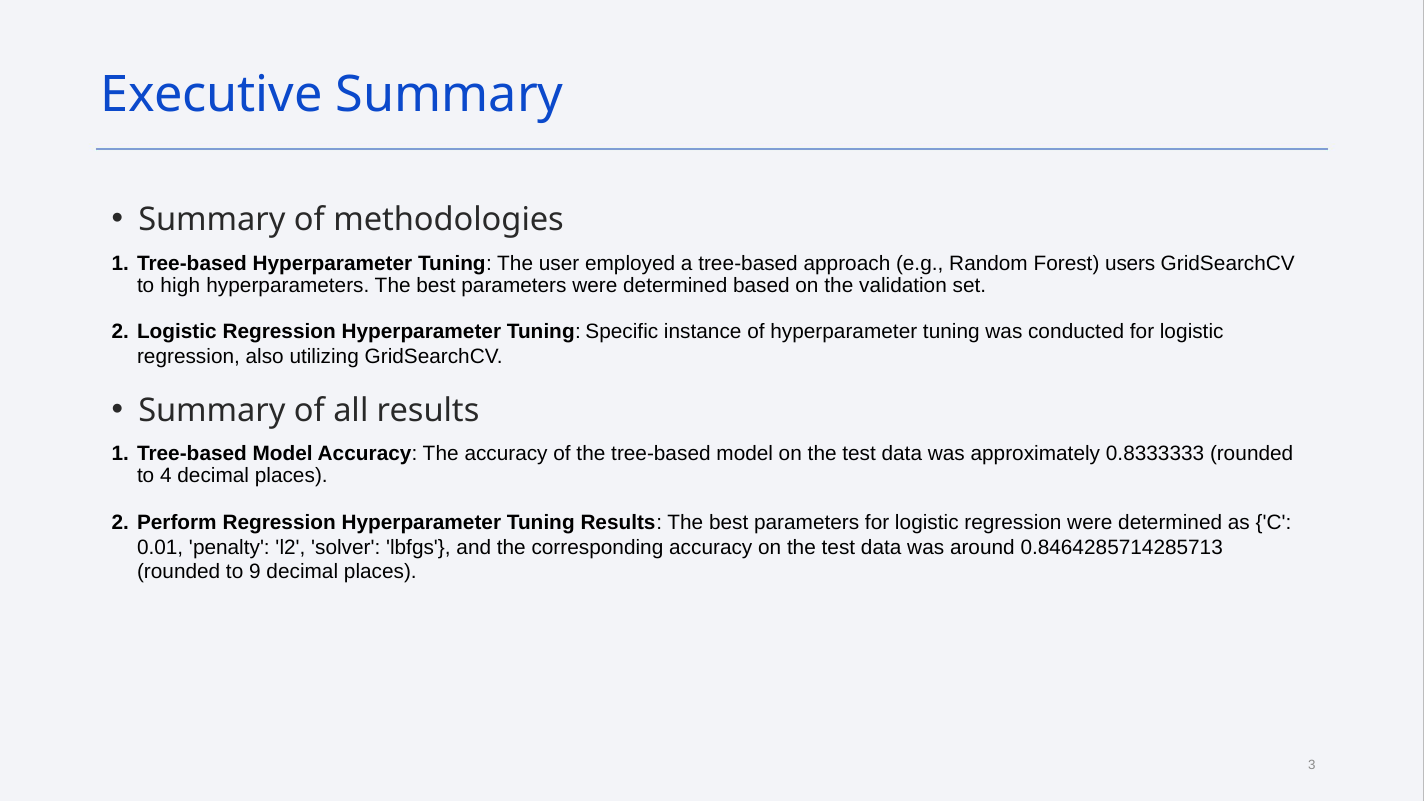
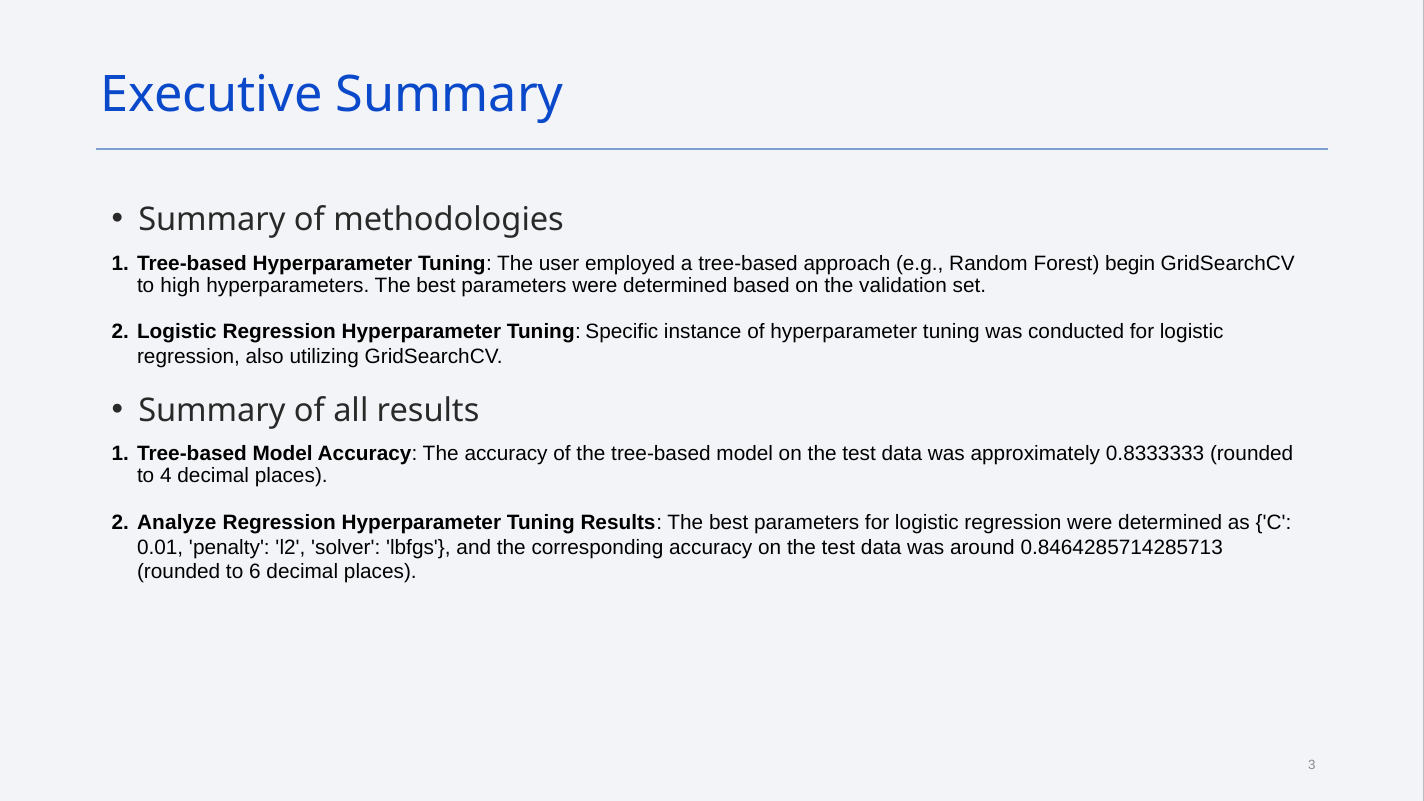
users: users -> begin
Perform: Perform -> Analyze
9: 9 -> 6
